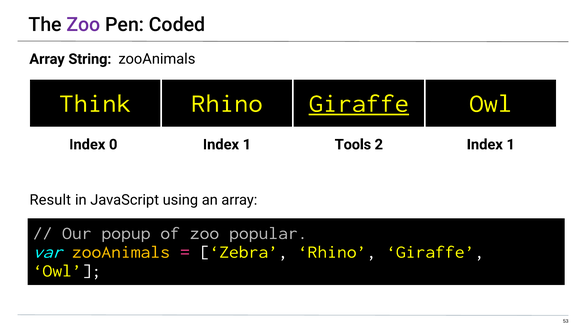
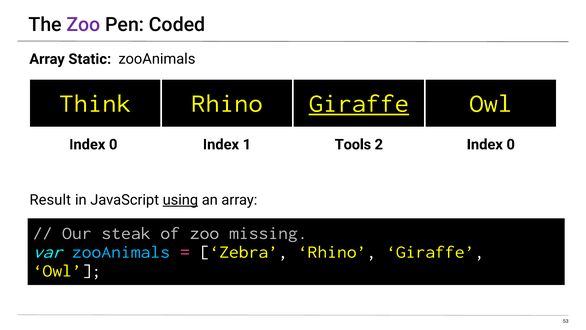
String: String -> Static
2 Index 1: 1 -> 0
using at (180, 200) underline: none -> present
popup: popup -> steak
popular: popular -> missing
zooAnimals at (121, 252) colour: yellow -> light blue
